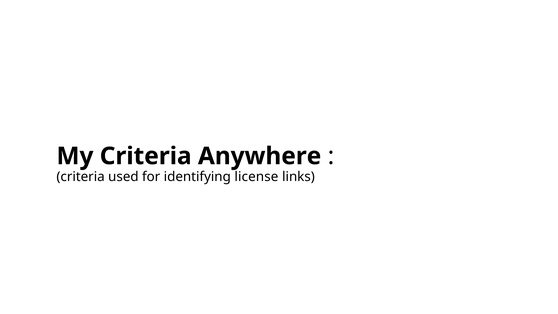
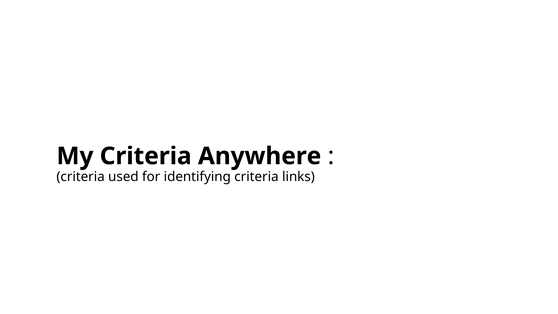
identifying license: license -> criteria
